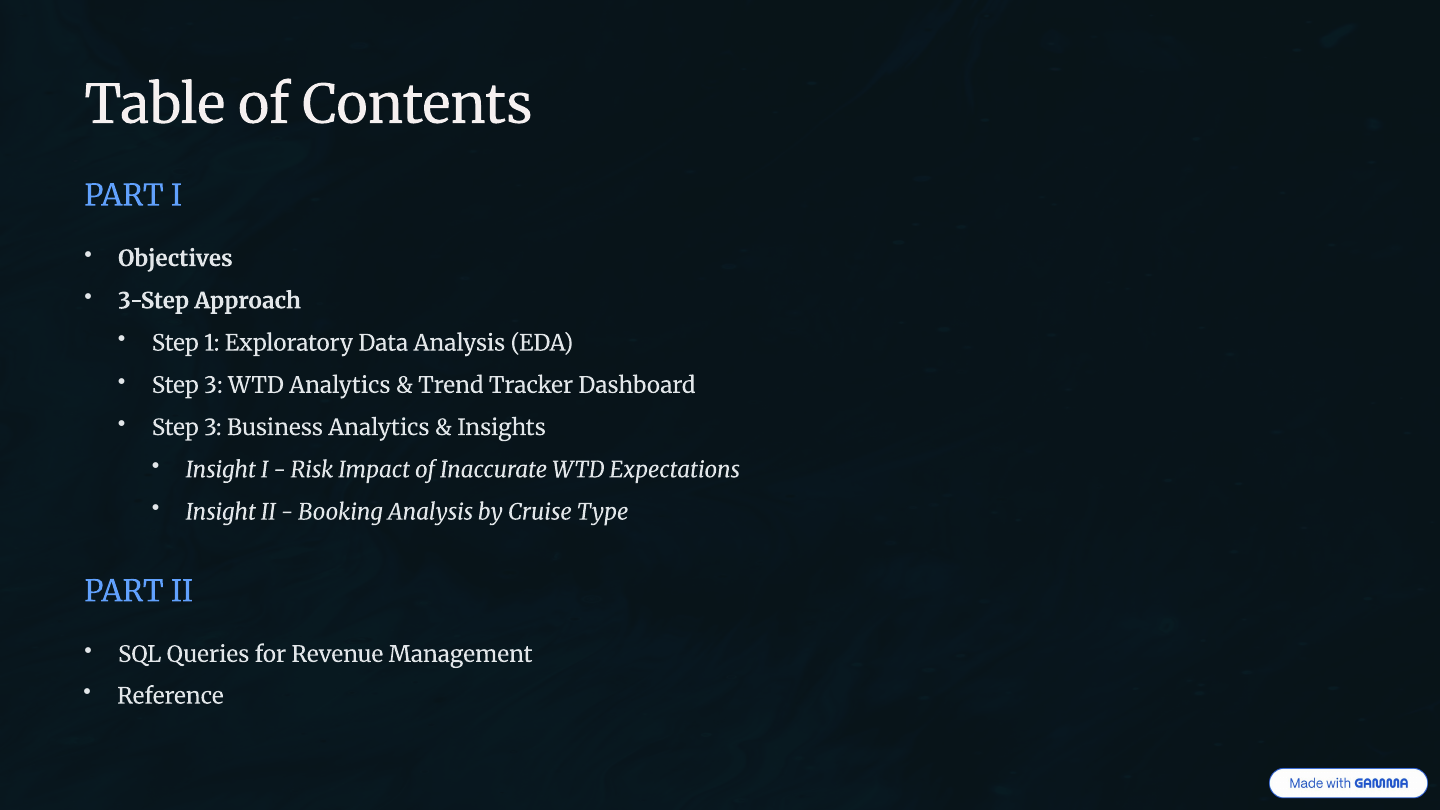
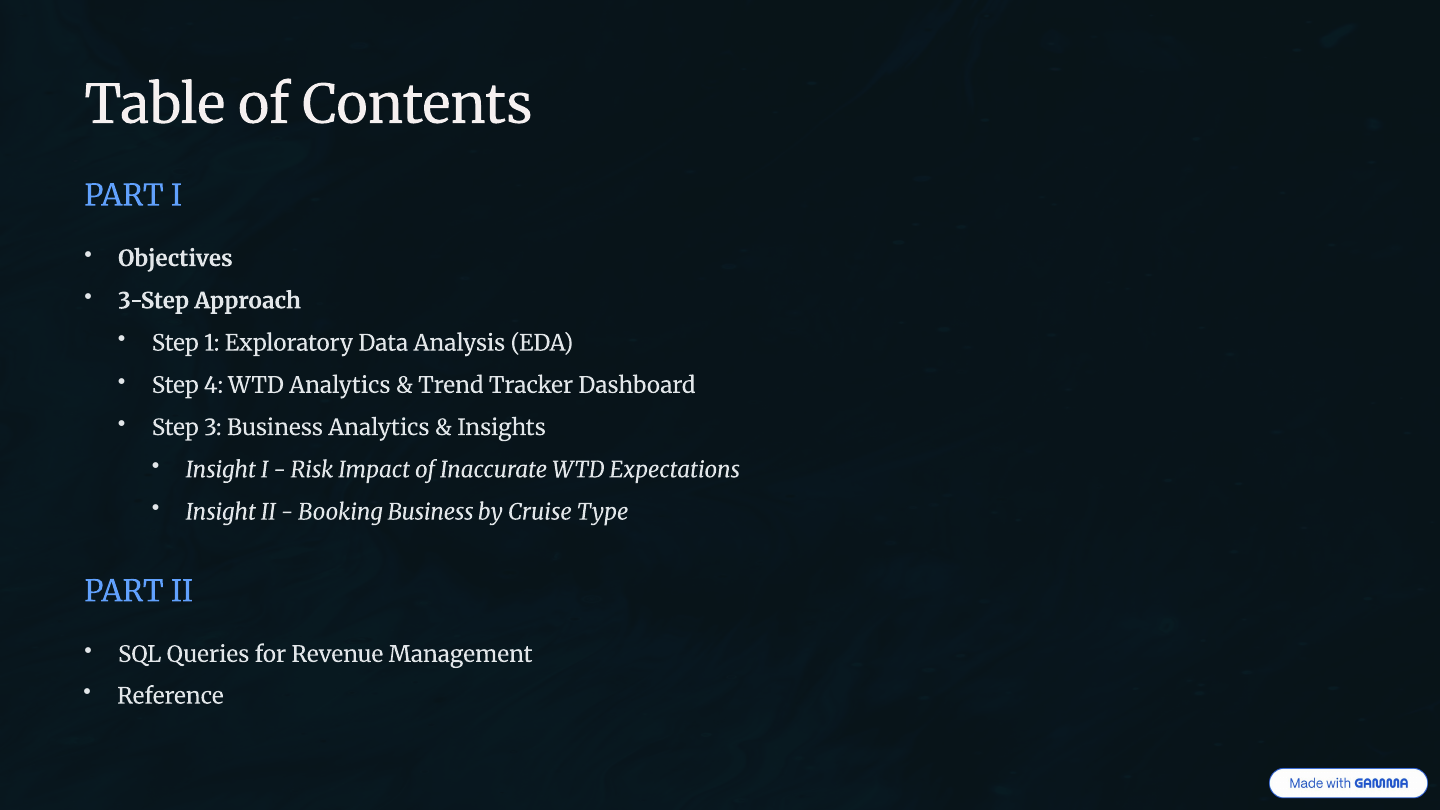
3 at (213, 385): 3 -> 4
Booking Analysis: Analysis -> Business
